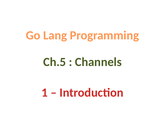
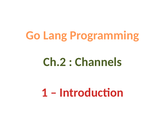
Ch.5: Ch.5 -> Ch.2
